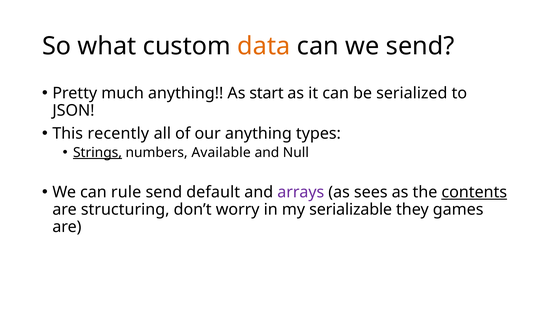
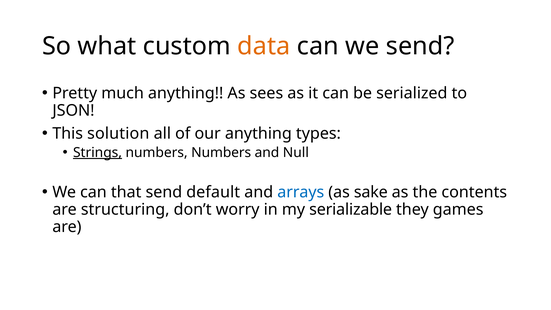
start: start -> sees
recently: recently -> solution
numbers Available: Available -> Numbers
rule: rule -> that
arrays colour: purple -> blue
sees: sees -> sake
contents underline: present -> none
